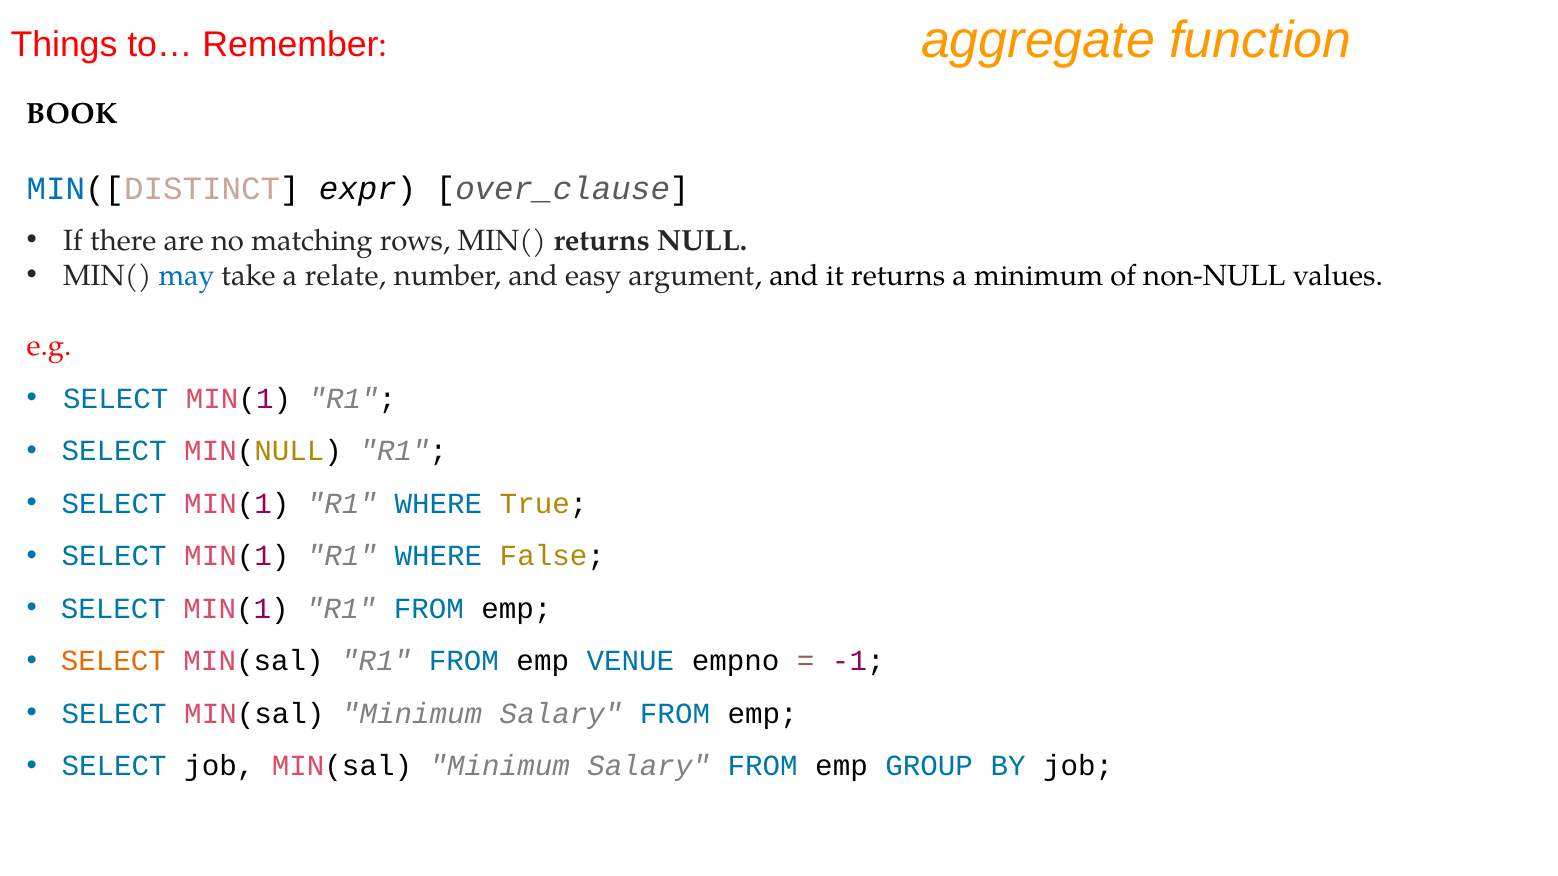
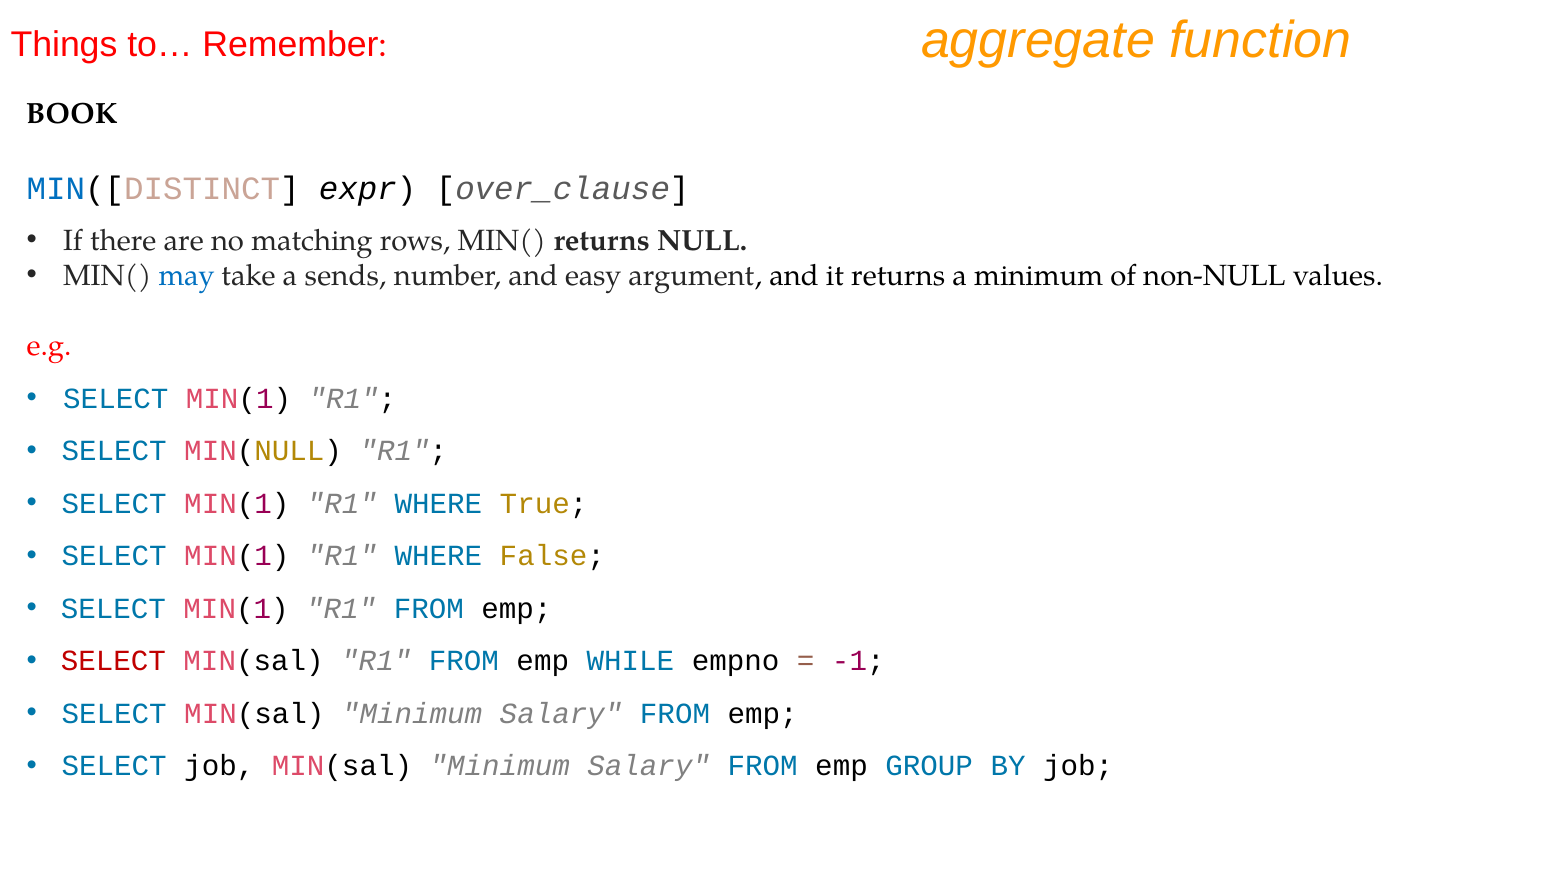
relate: relate -> sends
SELECT at (113, 662) colour: orange -> red
VENUE: VENUE -> WHILE
